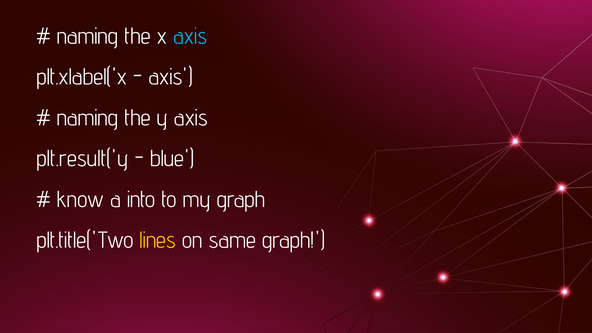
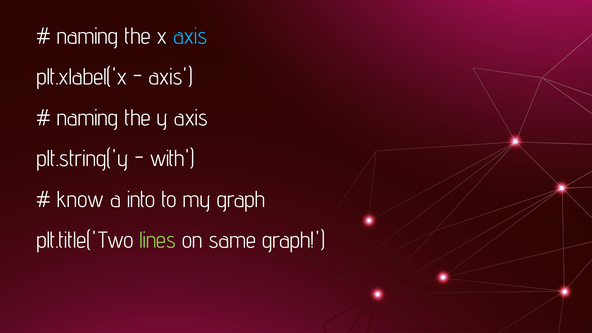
plt.result('y: plt.result('y -> plt.string('y
blue: blue -> with
lines colour: yellow -> light green
